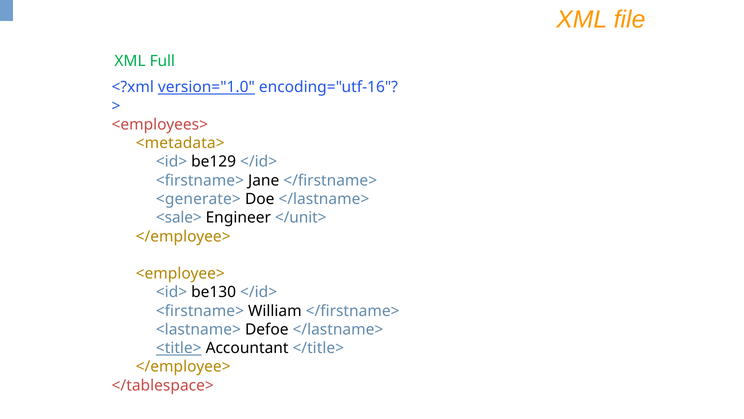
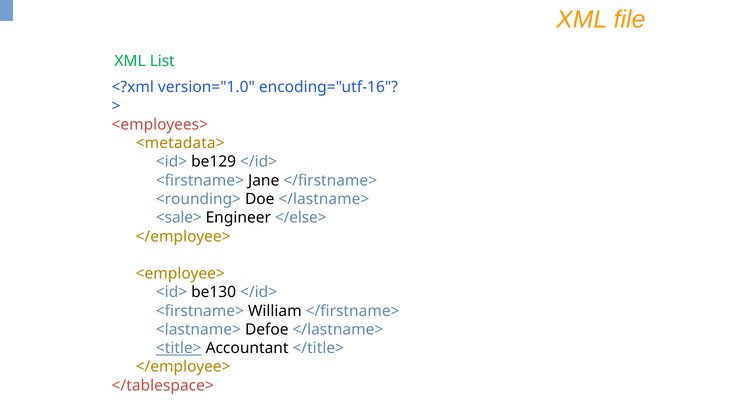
Full: Full -> List
version="1.0 underline: present -> none
<generate>: <generate> -> <rounding>
</unit>: </unit> -> </else>
